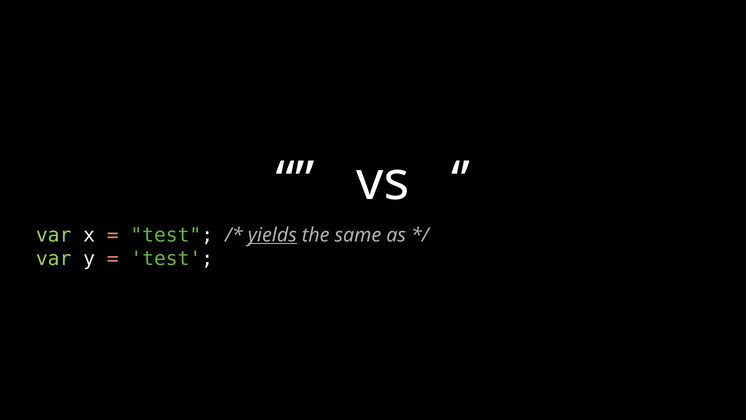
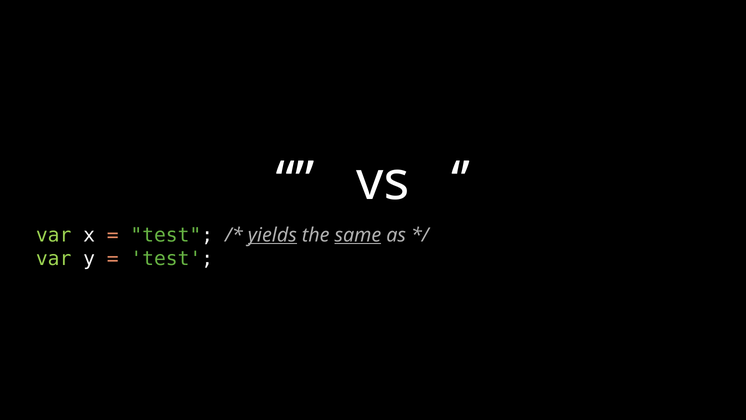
same underline: none -> present
